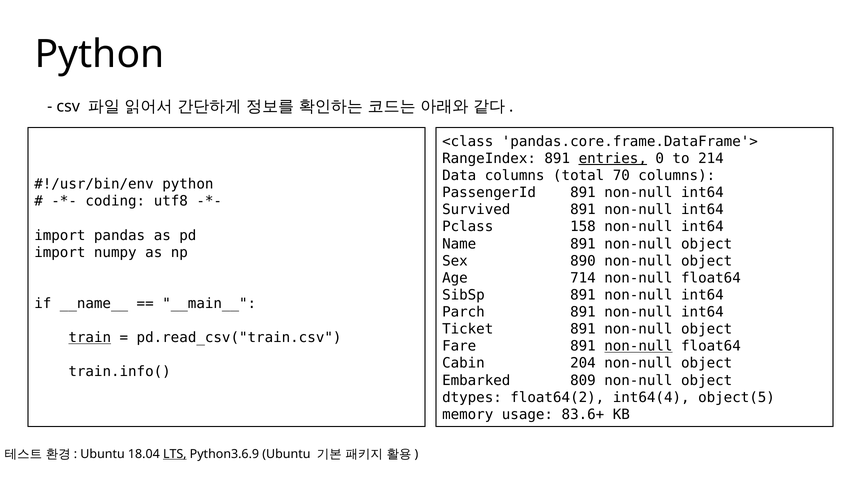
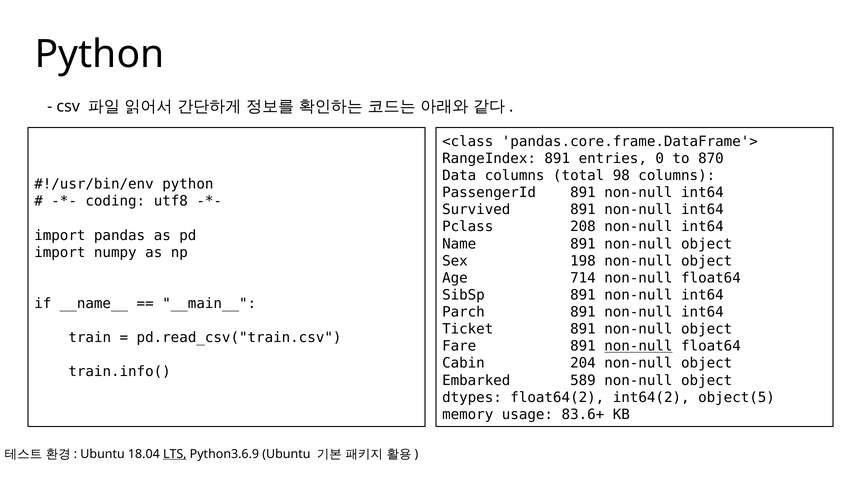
entries underline: present -> none
214: 214 -> 870
70: 70 -> 98
158: 158 -> 208
890: 890 -> 198
train underline: present -> none
809: 809 -> 589
int64(4: int64(4 -> int64(2
